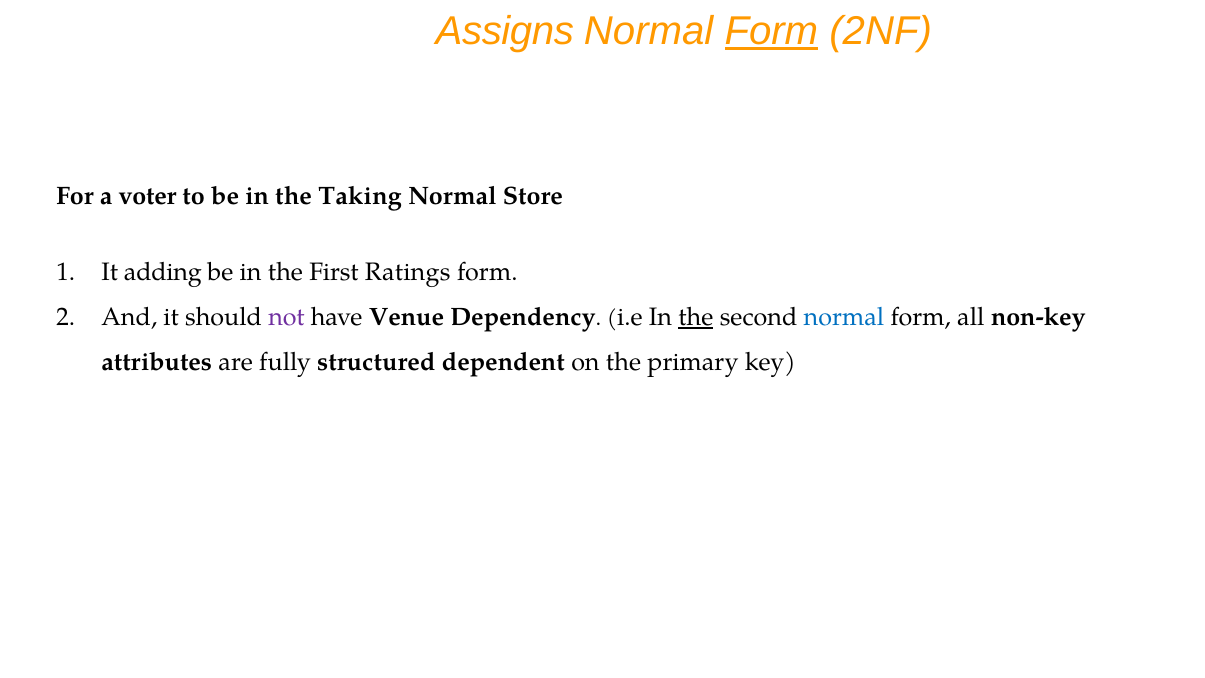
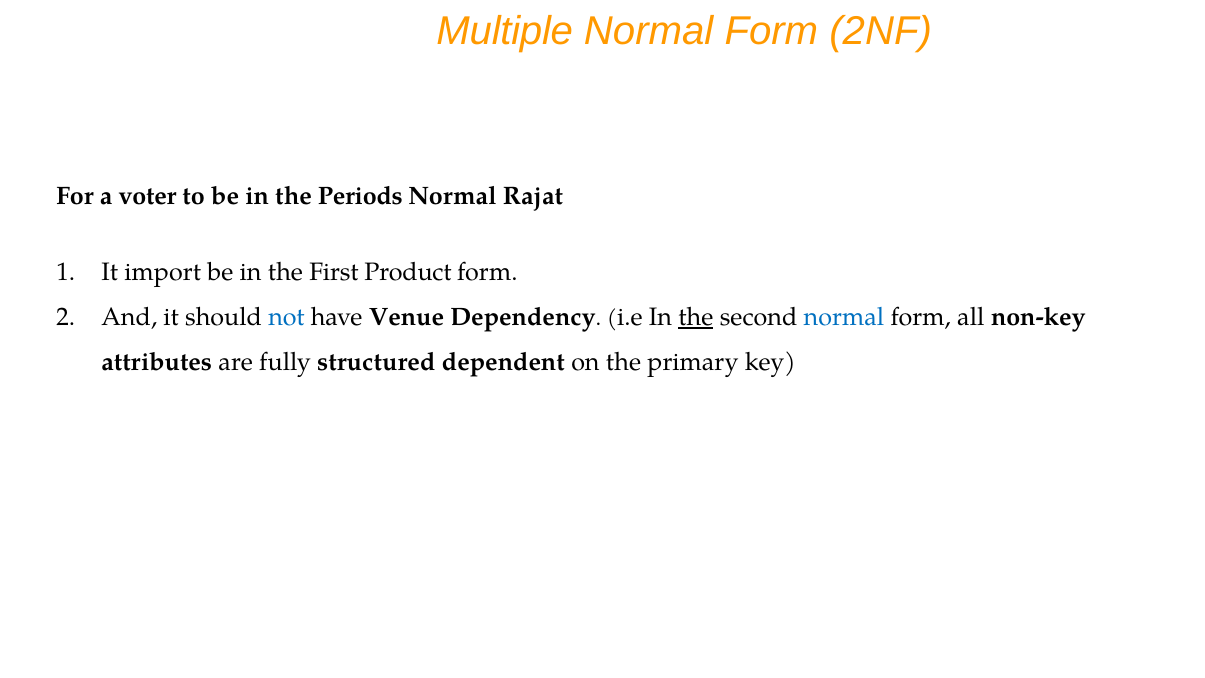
Assigns: Assigns -> Multiple
Form at (771, 31) underline: present -> none
Taking: Taking -> Periods
Store: Store -> Rajat
adding: adding -> import
Ratings: Ratings -> Product
not colour: purple -> blue
